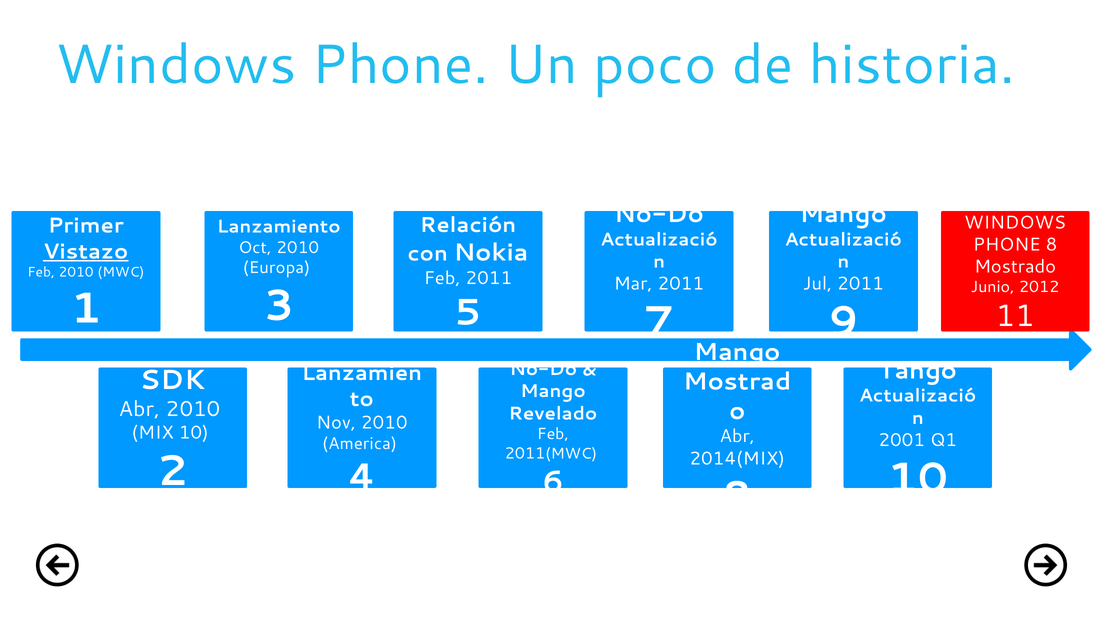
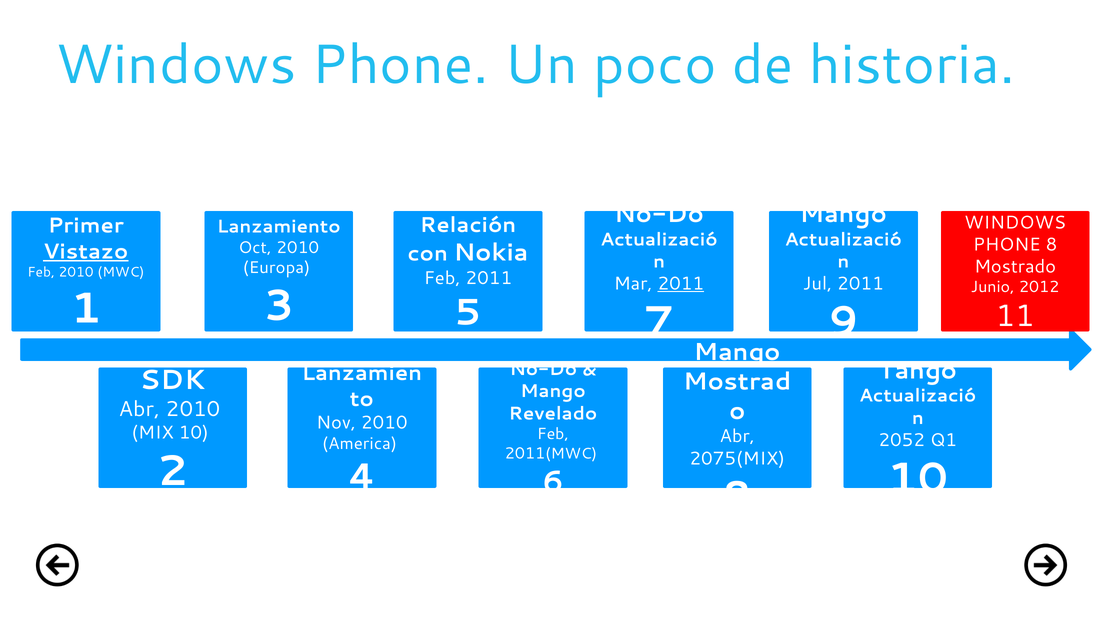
2011 at (681, 283) underline: none -> present
2001: 2001 -> 2052
2014(MIX: 2014(MIX -> 2075(MIX
